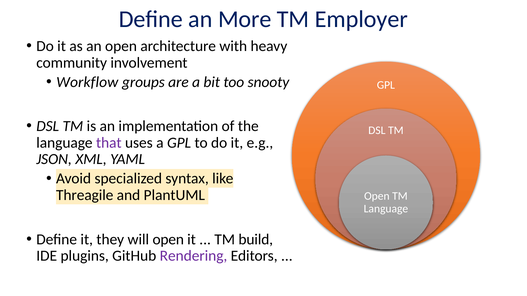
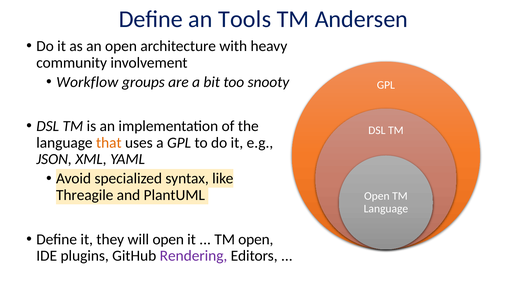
More: More -> Tools
Employer: Employer -> Andersen
that colour: purple -> orange
build at (256, 240): build -> open
